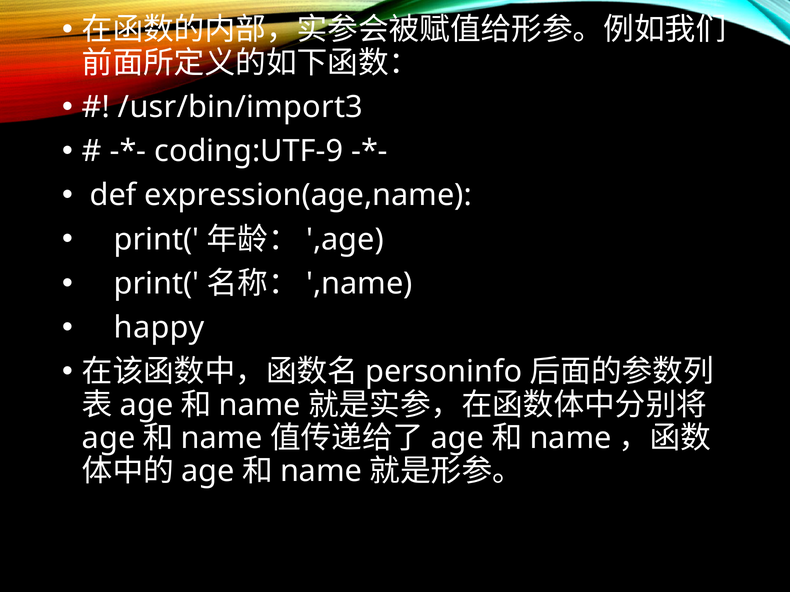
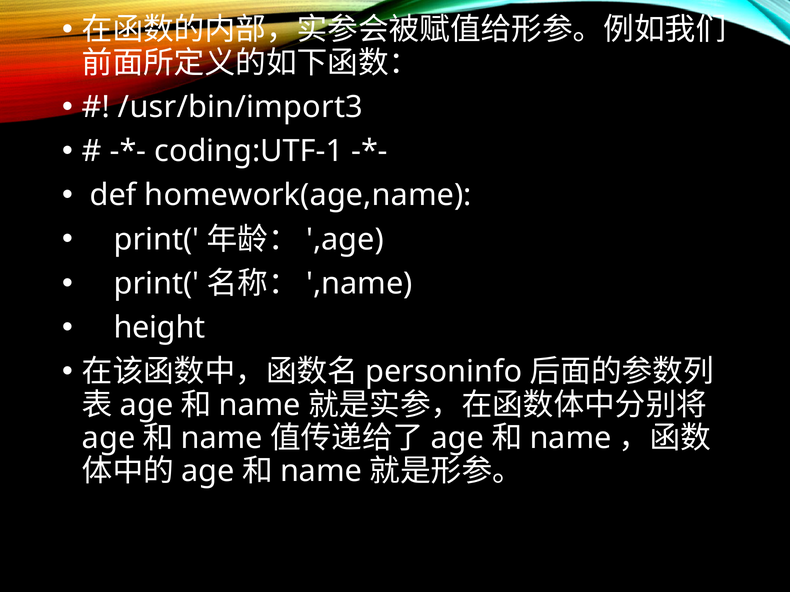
coding:UTF-9: coding:UTF-9 -> coding:UTF-1
expression(age,name: expression(age,name -> homework(age,name
happy: happy -> height
